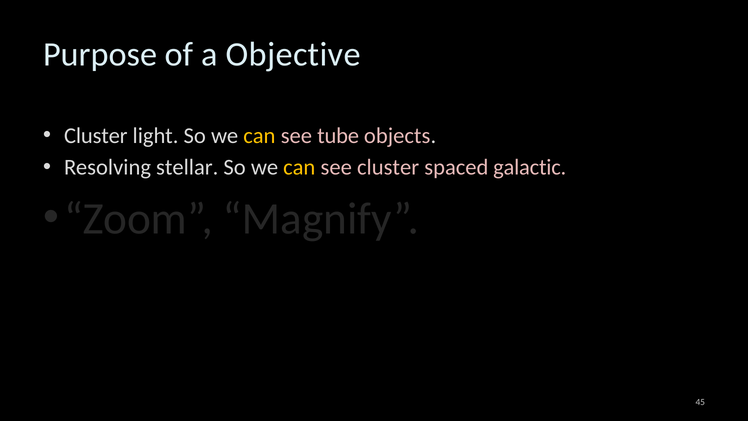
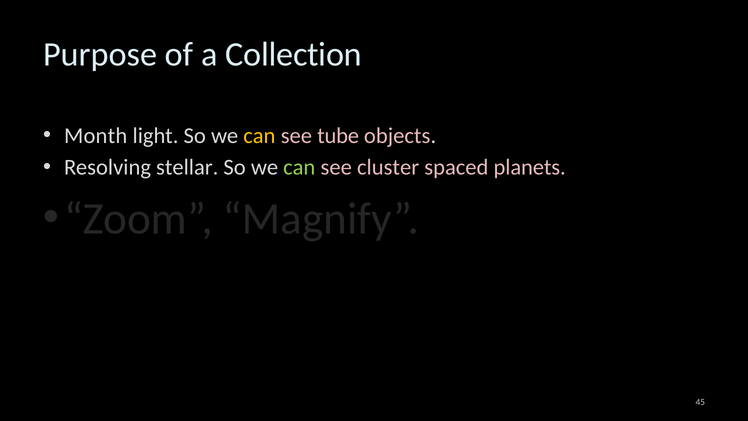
Objective: Objective -> Collection
Cluster at (96, 136): Cluster -> Month
can at (299, 167) colour: yellow -> light green
galactic: galactic -> planets
